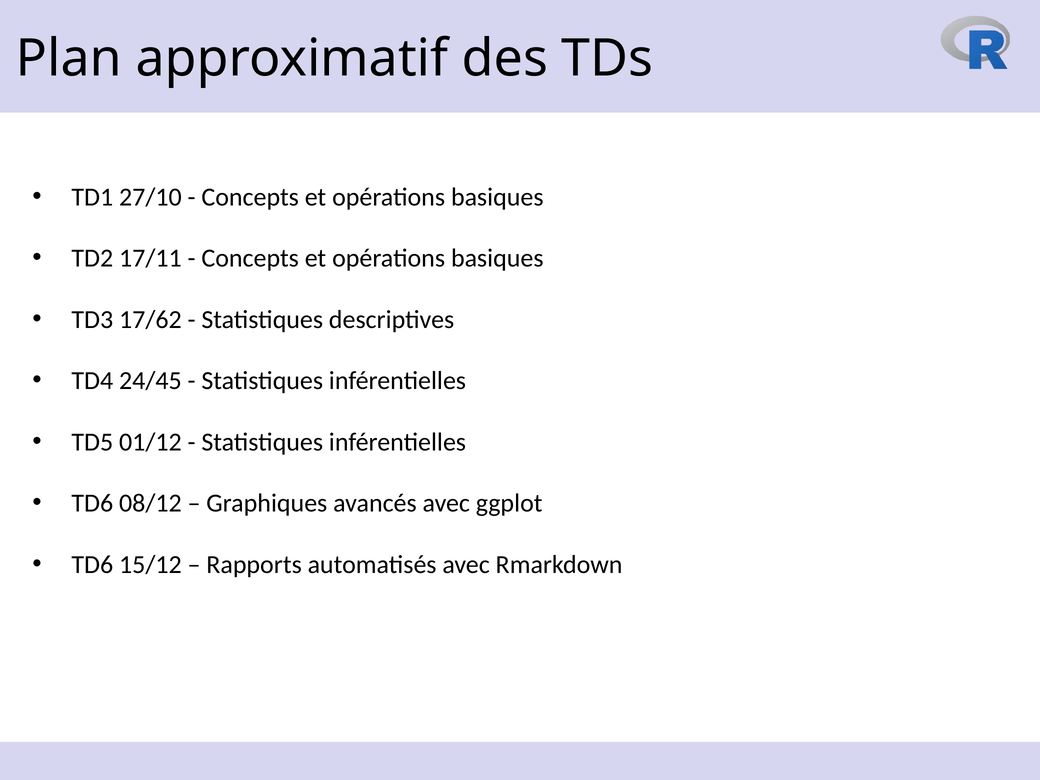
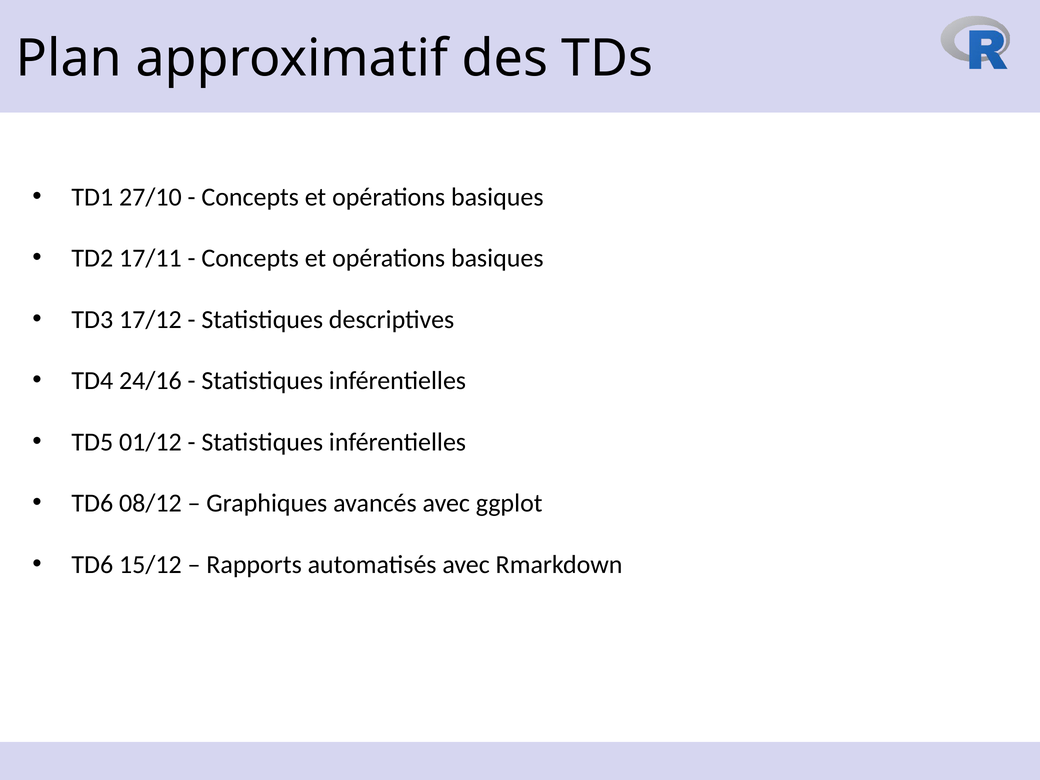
17/62: 17/62 -> 17/12
24/45: 24/45 -> 24/16
